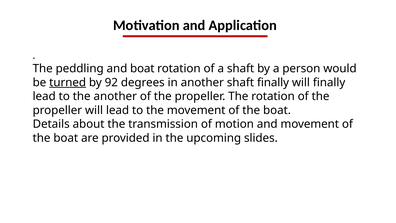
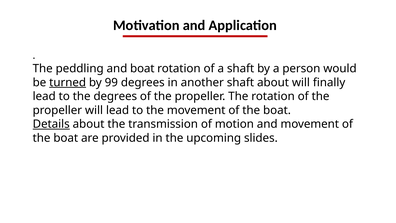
92: 92 -> 99
shaft finally: finally -> about
the another: another -> degrees
Details underline: none -> present
